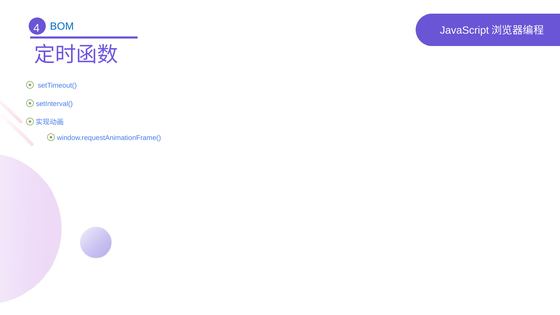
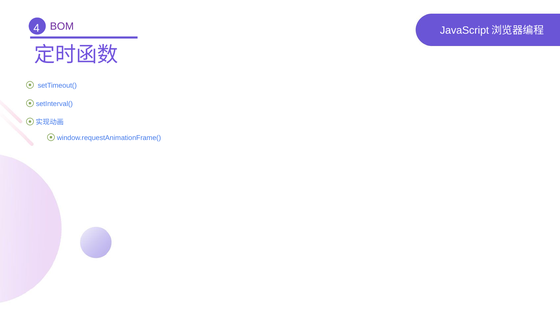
BOM colour: blue -> purple
